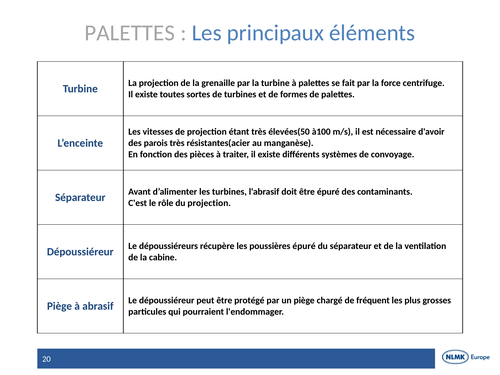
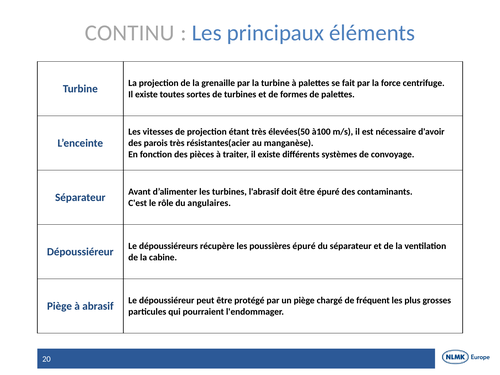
PALETTES at (130, 33): PALETTES -> CONTINU
du projection: projection -> angulaires
